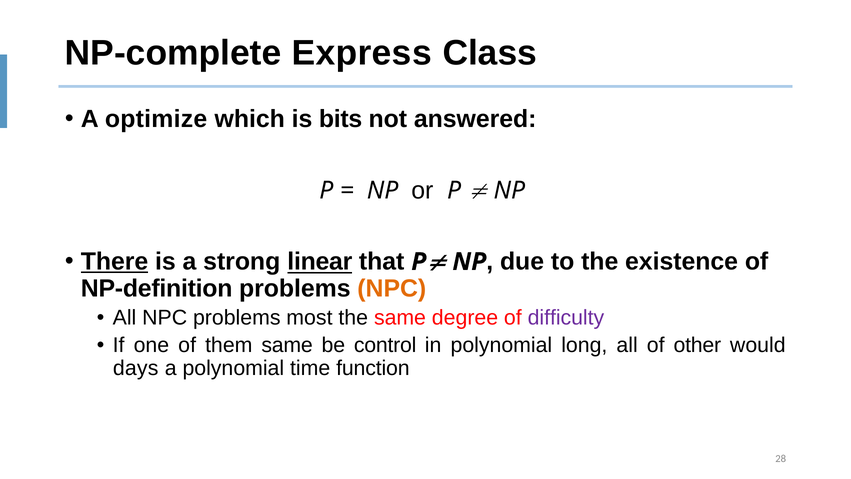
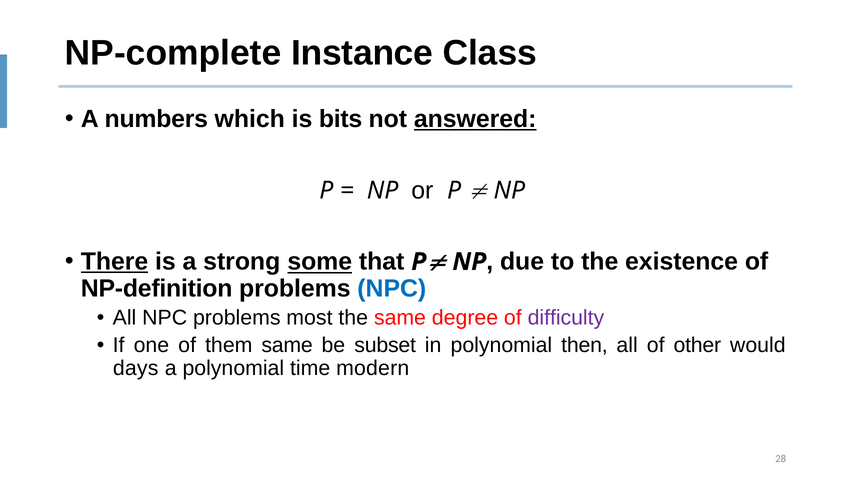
Express: Express -> Instance
optimize: optimize -> numbers
answered underline: none -> present
linear: linear -> some
NPC at (392, 288) colour: orange -> blue
control: control -> subset
long: long -> then
function: function -> modern
